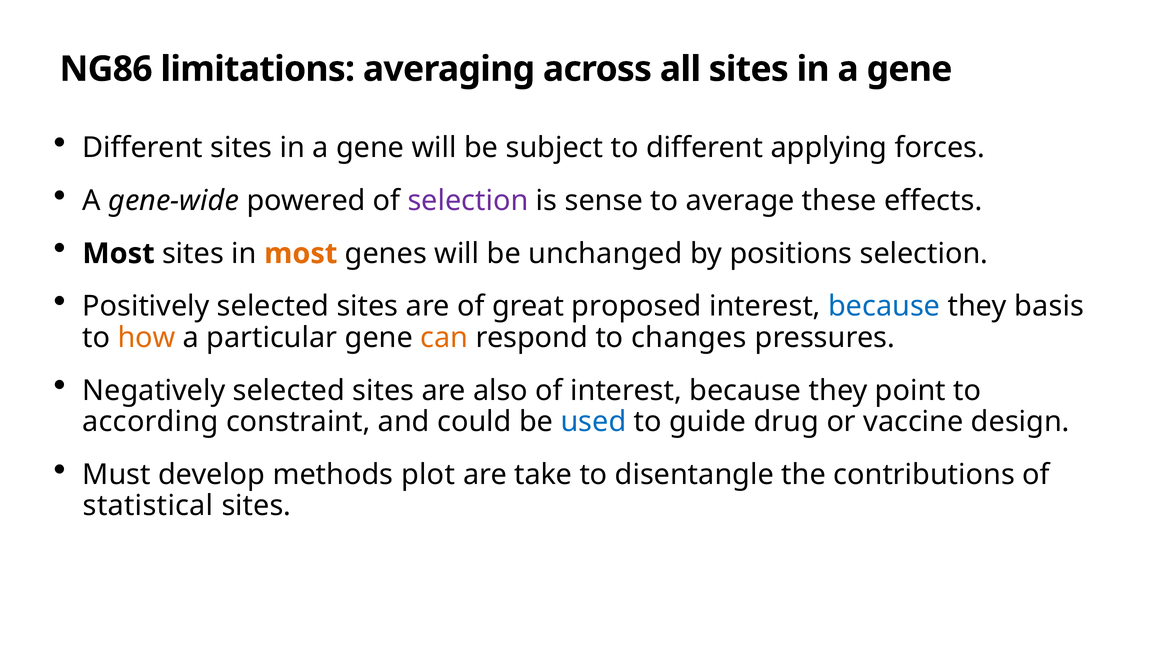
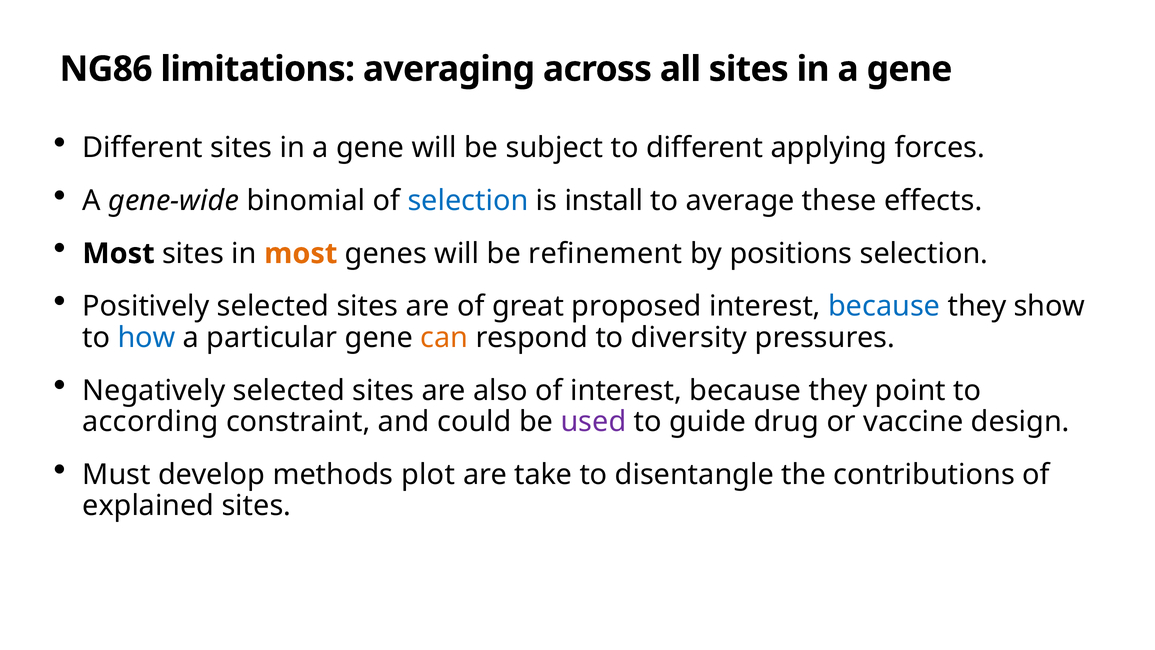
powered: powered -> binomial
selection at (468, 201) colour: purple -> blue
sense: sense -> install
unchanged: unchanged -> refinement
basis: basis -> show
how colour: orange -> blue
changes: changes -> diversity
used colour: blue -> purple
statistical: statistical -> explained
